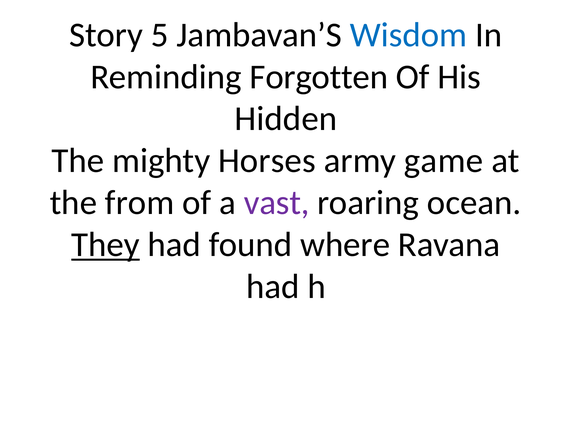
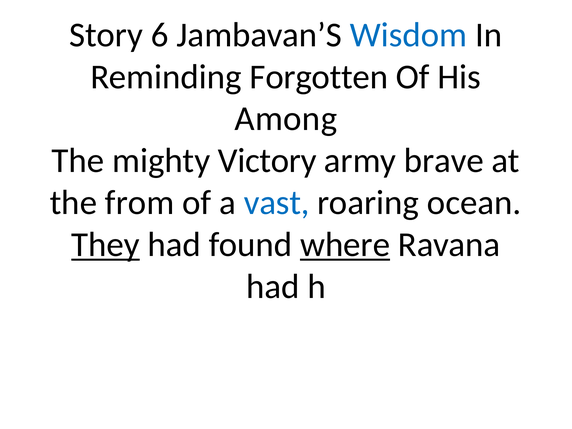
5: 5 -> 6
Hidden: Hidden -> Among
Horses: Horses -> Victory
game: game -> brave
vast colour: purple -> blue
where underline: none -> present
